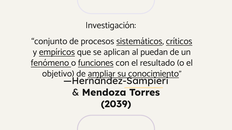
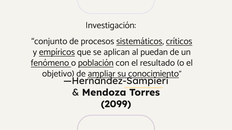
funciones: funciones -> población
2039: 2039 -> 2099
